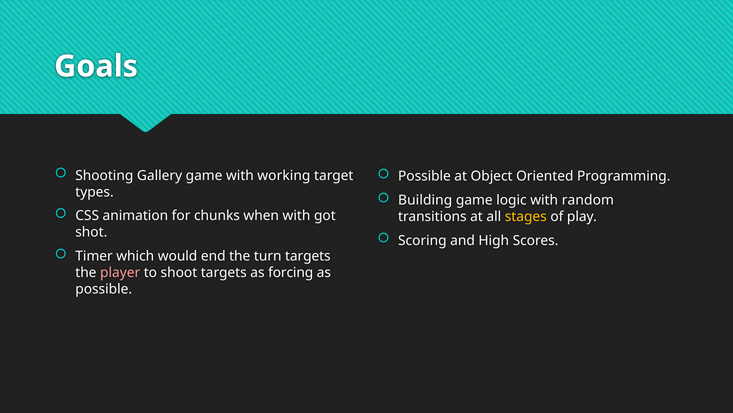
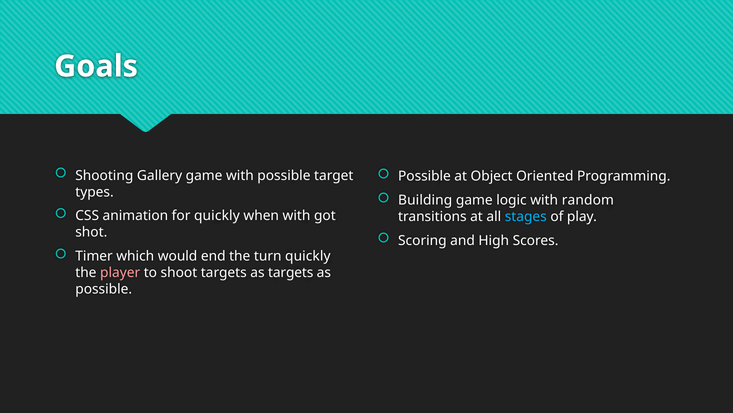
with working: working -> possible
for chunks: chunks -> quickly
stages colour: yellow -> light blue
turn targets: targets -> quickly
as forcing: forcing -> targets
